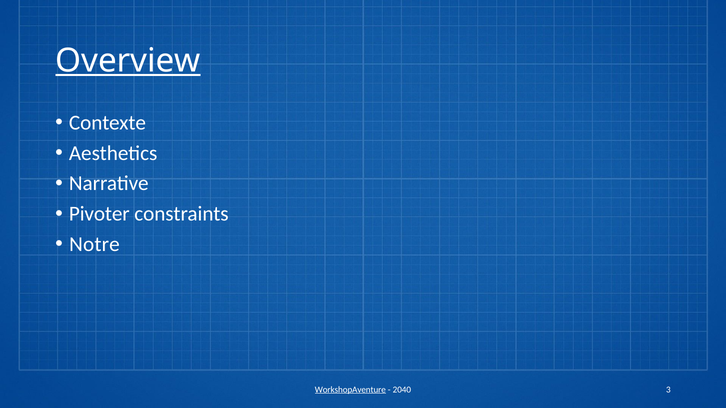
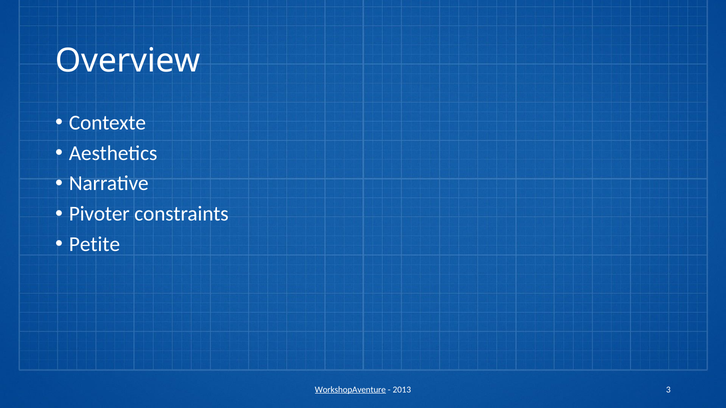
Overview underline: present -> none
Notre: Notre -> Petite
2040: 2040 -> 2013
